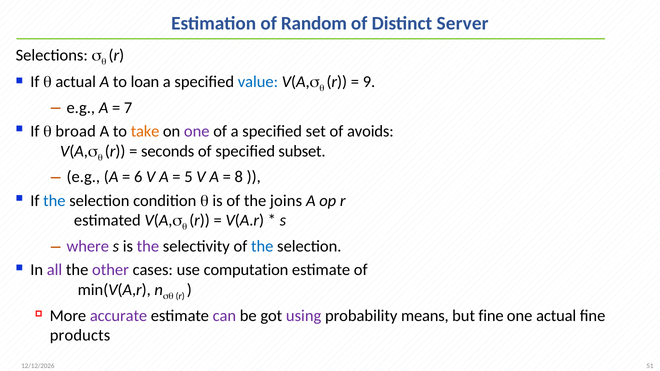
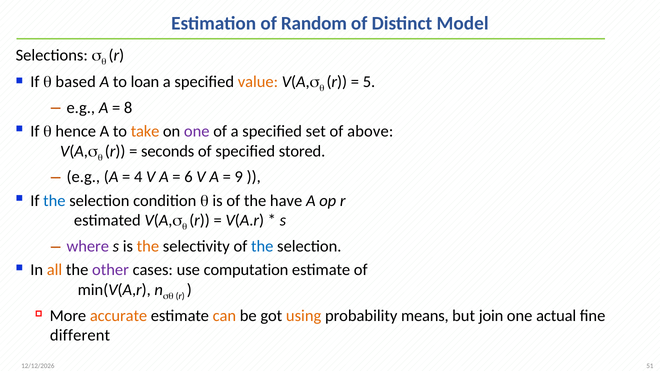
Server: Server -> Model
actual at (76, 82): actual -> based
value colour: blue -> orange
9: 9 -> 5
7: 7 -> 8
broad: broad -> hence
avoids: avoids -> above
subset: subset -> stored
6: 6 -> 4
5: 5 -> 6
8: 8 -> 9
joins: joins -> have
the at (148, 247) colour: purple -> orange
all colour: purple -> orange
accurate colour: purple -> orange
can colour: purple -> orange
using colour: purple -> orange
but fine: fine -> join
products: products -> different
